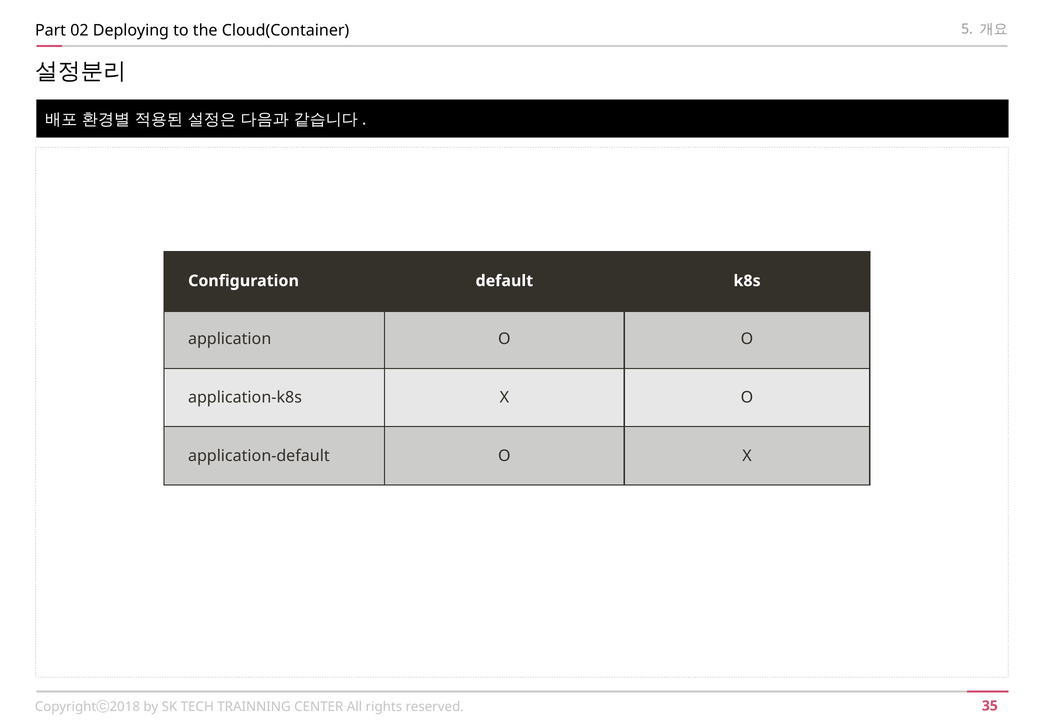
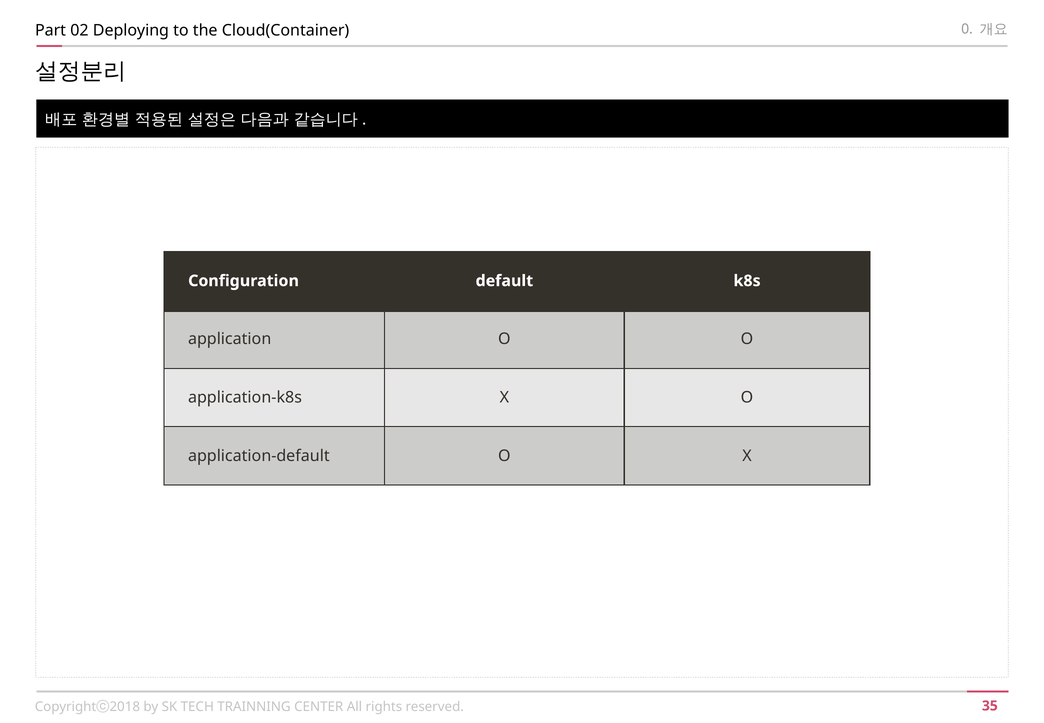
5: 5 -> 0
